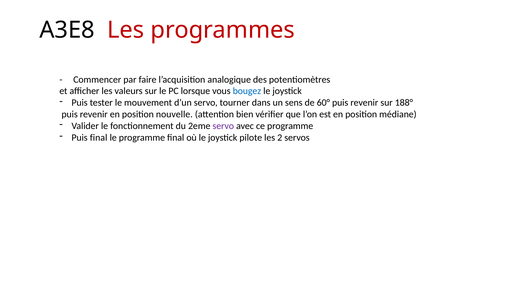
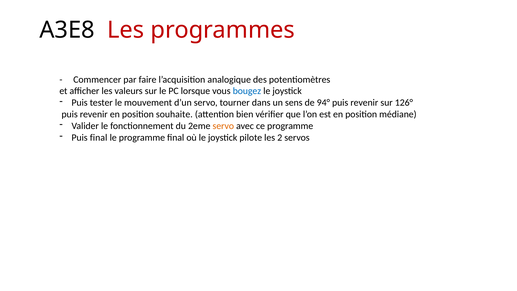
60°: 60° -> 94°
188°: 188° -> 126°
nouvelle: nouvelle -> souhaite
servo at (223, 126) colour: purple -> orange
